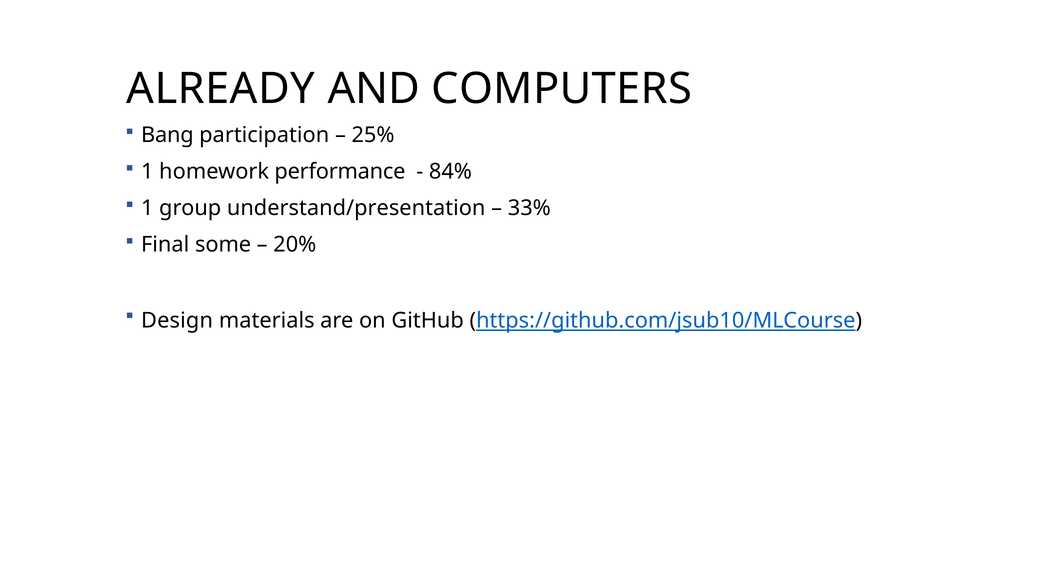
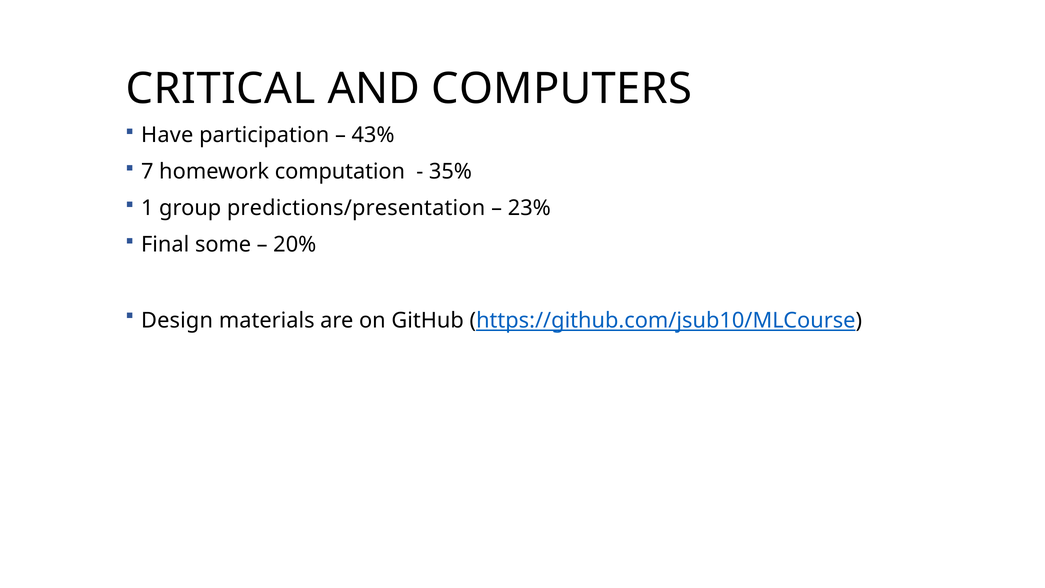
ALREADY: ALREADY -> CRITICAL
Bang: Bang -> Have
25%: 25% -> 43%
1 at (147, 171): 1 -> 7
performance: performance -> computation
84%: 84% -> 35%
understand/presentation: understand/presentation -> predictions/presentation
33%: 33% -> 23%
